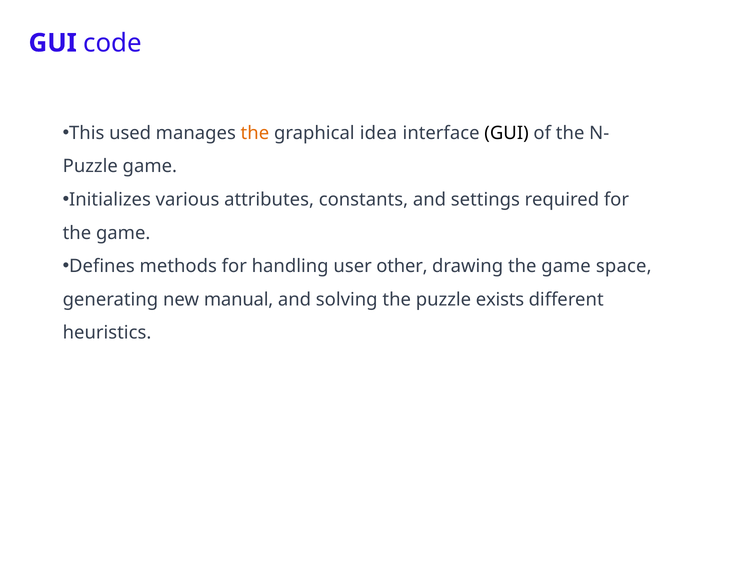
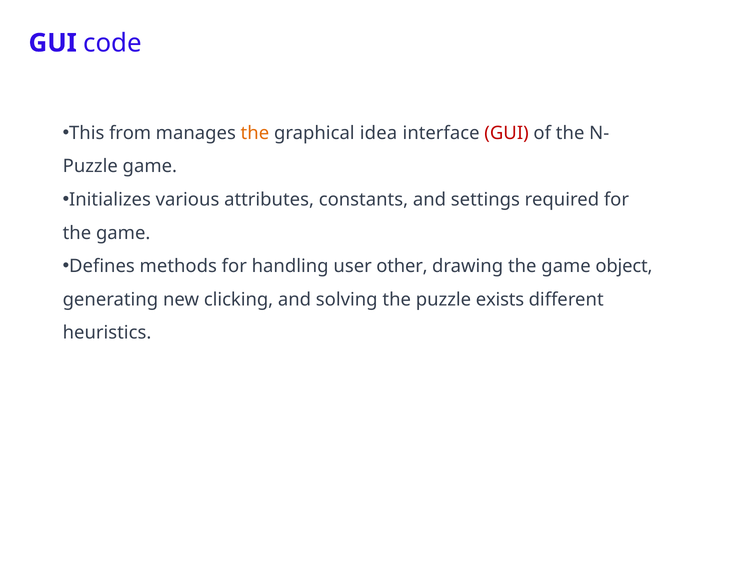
used: used -> from
GUI at (507, 133) colour: black -> red
space: space -> object
manual: manual -> clicking
